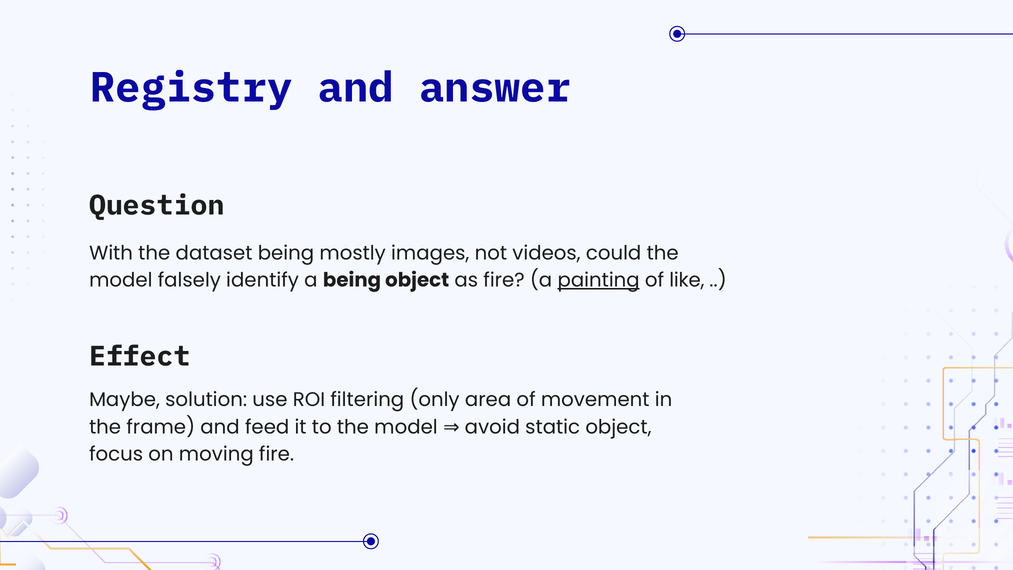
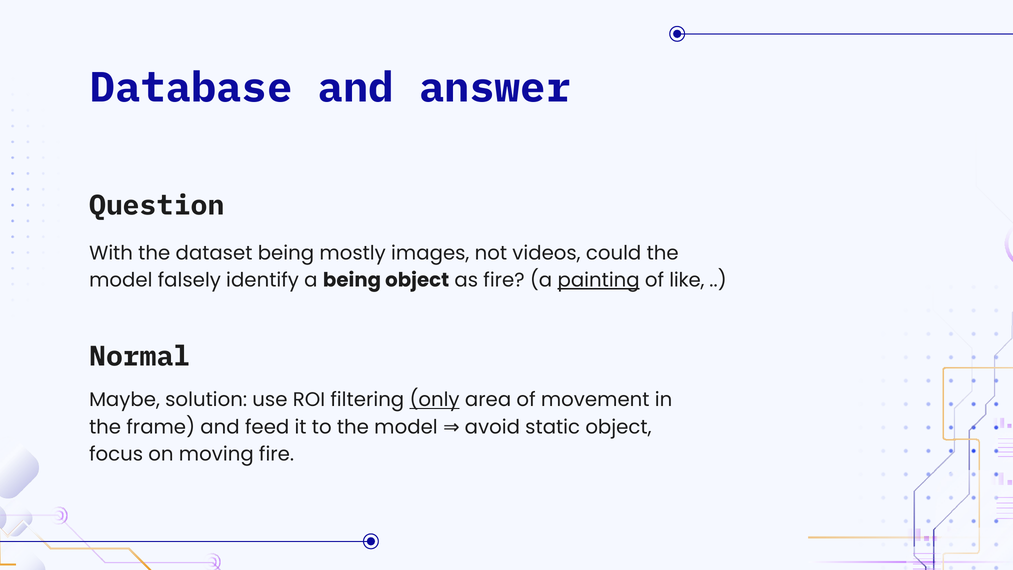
Registry: Registry -> Database
Effect: Effect -> Normal
only underline: none -> present
